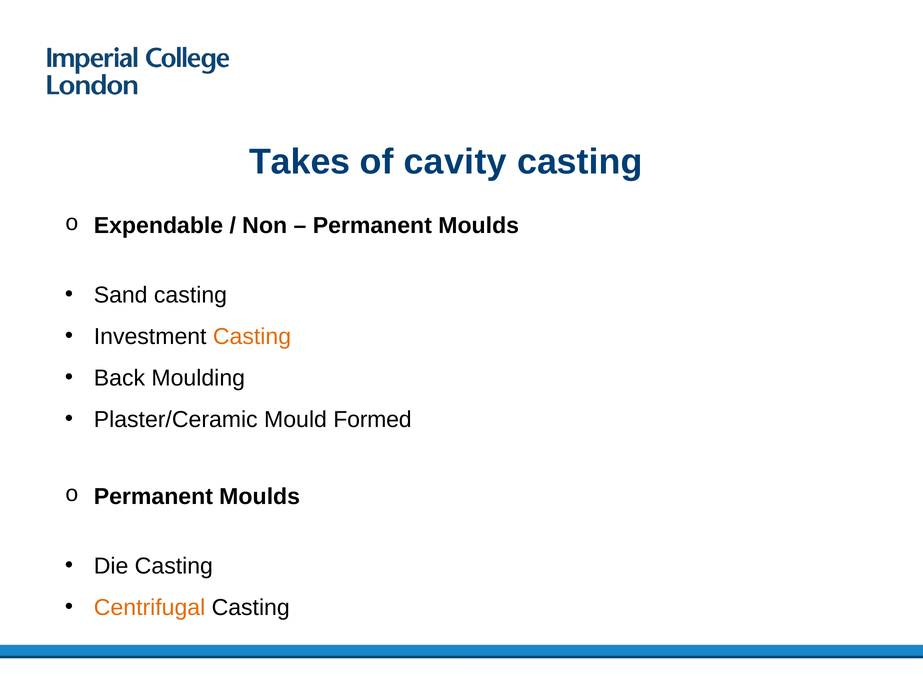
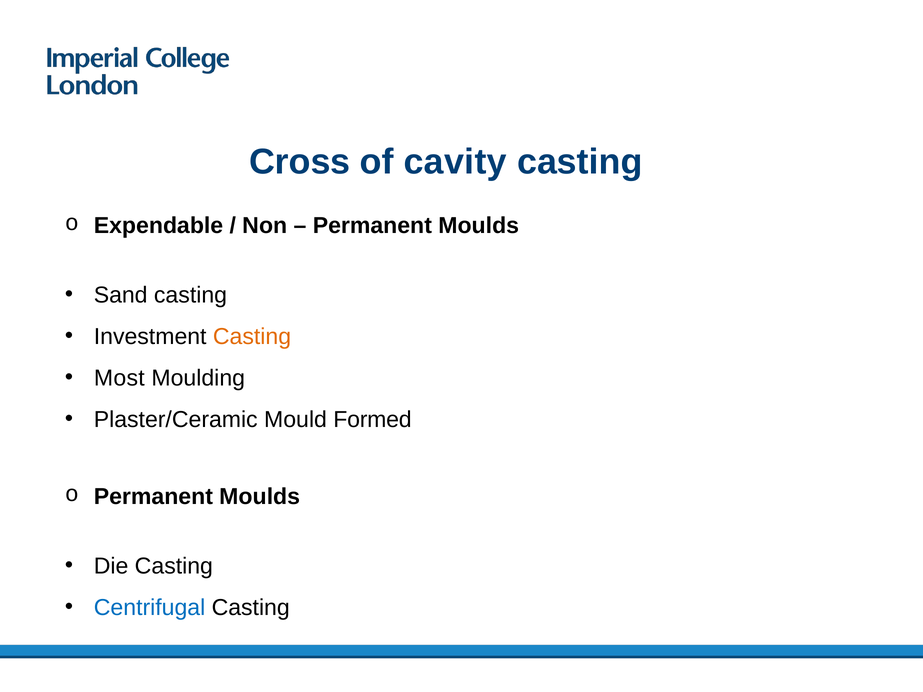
Takes: Takes -> Cross
Back: Back -> Most
Centrifugal colour: orange -> blue
